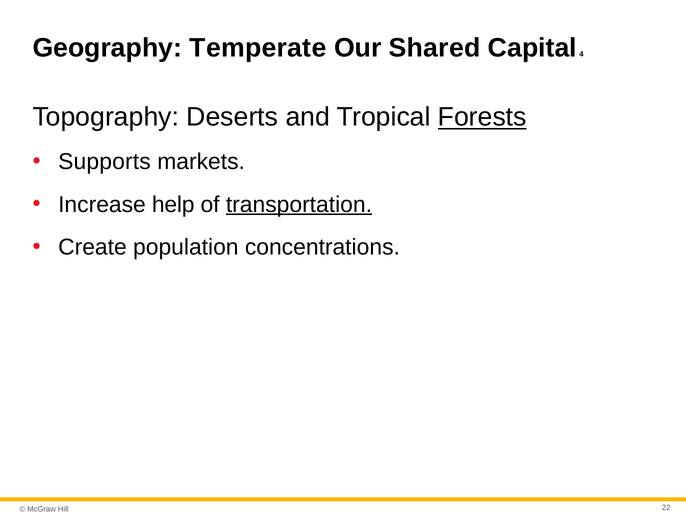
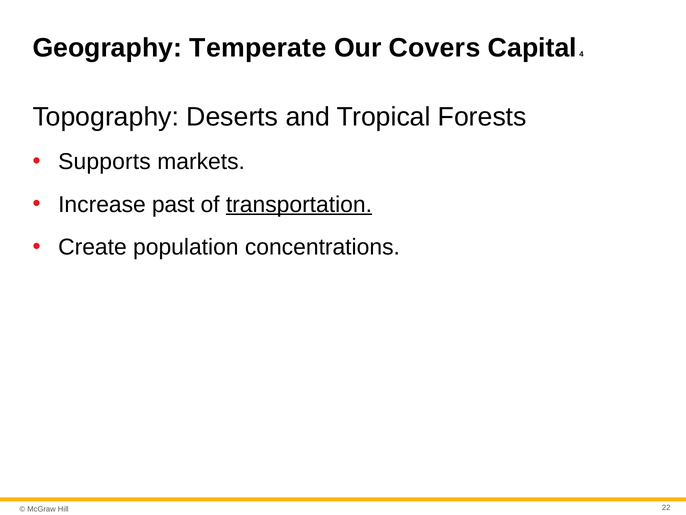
Shared: Shared -> Covers
Forests underline: present -> none
help: help -> past
